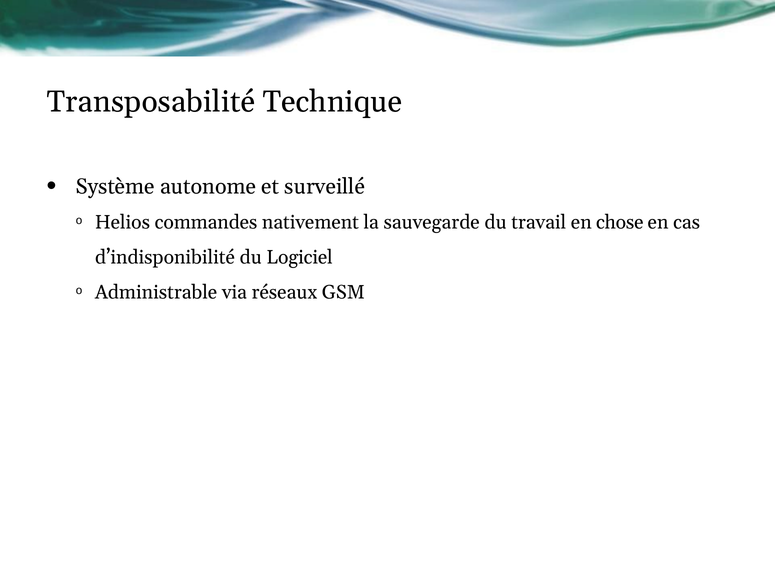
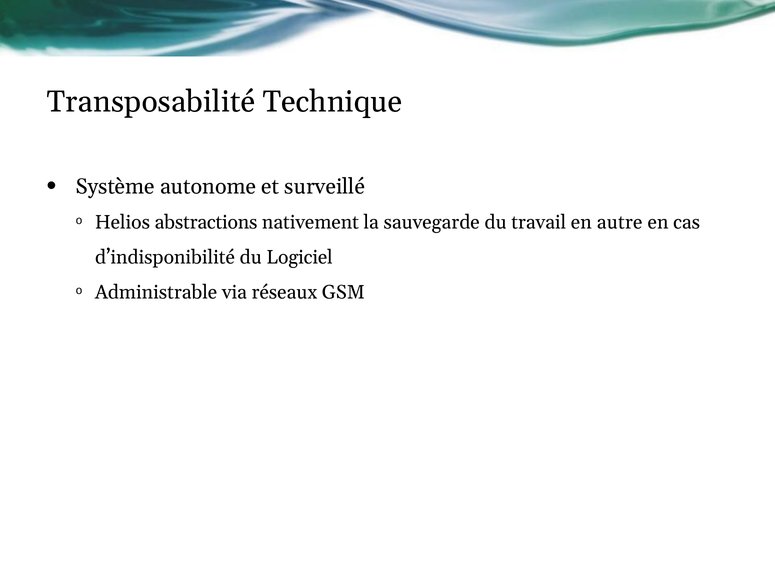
commandes: commandes -> abstractions
chose: chose -> autre
